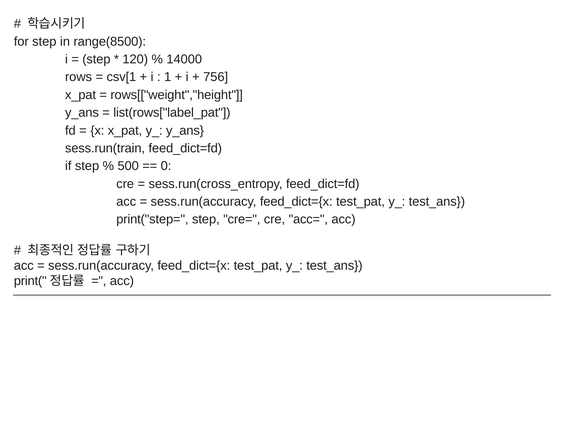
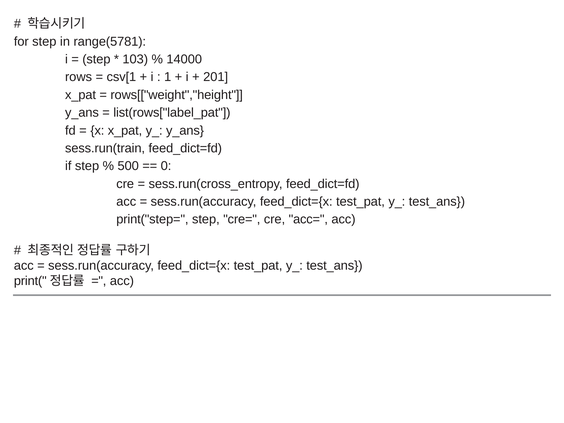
range(8500: range(8500 -> range(5781
120: 120 -> 103
756: 756 -> 201
